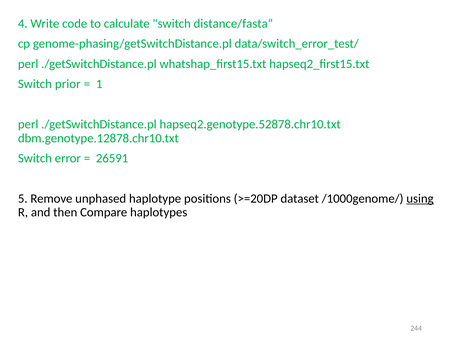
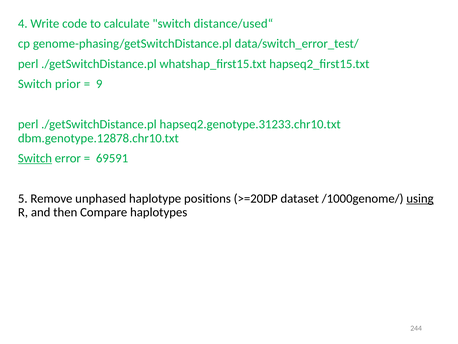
distance/fasta“: distance/fasta“ -> distance/used“
1: 1 -> 9
hapseq2.genotype.52878.chr10.txt: hapseq2.genotype.52878.chr10.txt -> hapseq2.genotype.31233.chr10.txt
Switch at (35, 158) underline: none -> present
26591: 26591 -> 69591
